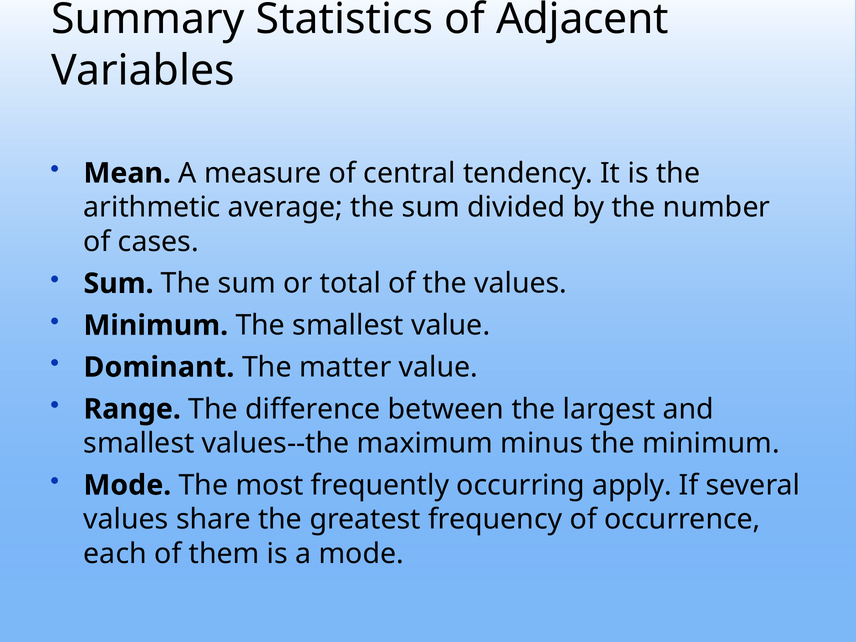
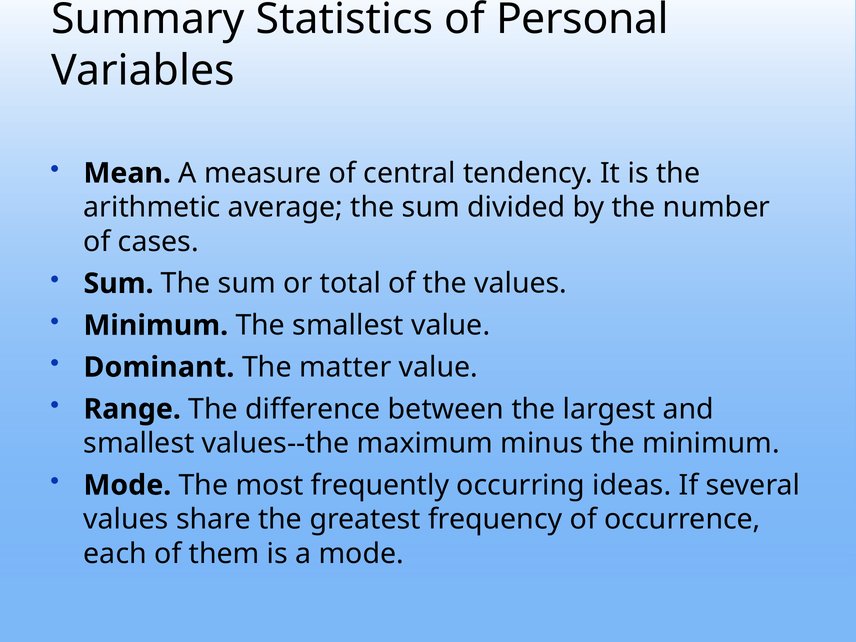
Adjacent: Adjacent -> Personal
apply: apply -> ideas
